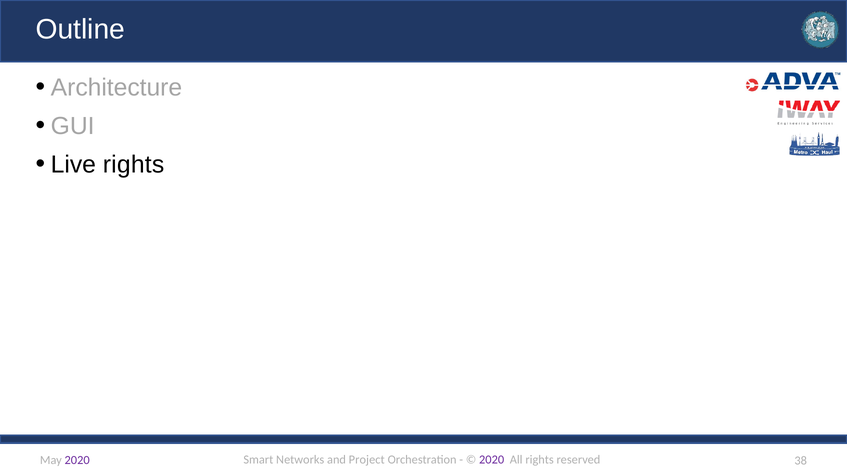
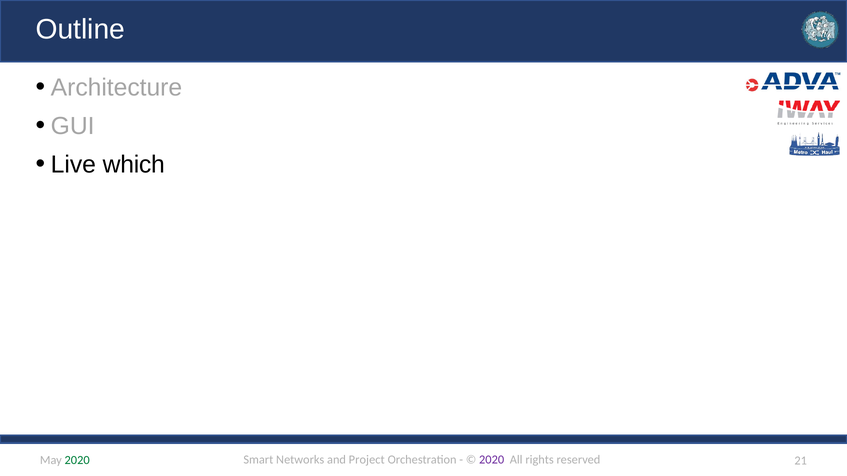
Live rights: rights -> which
2020 at (77, 460) colour: purple -> green
38: 38 -> 21
